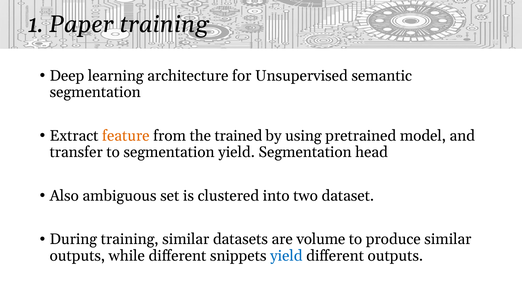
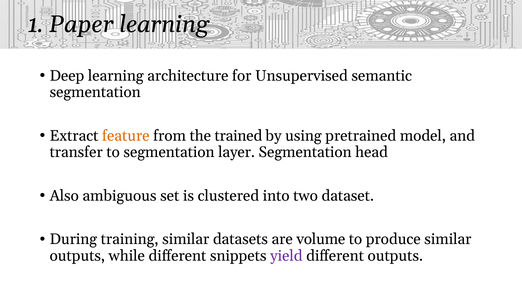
Paper training: training -> learning
segmentation yield: yield -> layer
yield at (286, 256) colour: blue -> purple
